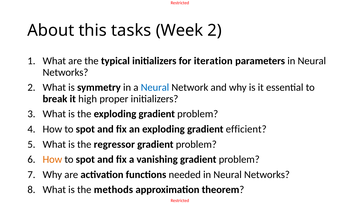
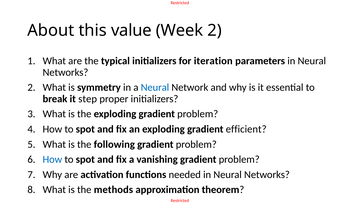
tasks: tasks -> value
high: high -> step
regressor: regressor -> following
How at (52, 159) colour: orange -> blue
